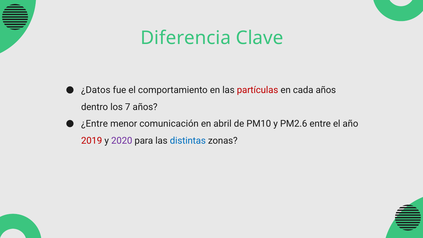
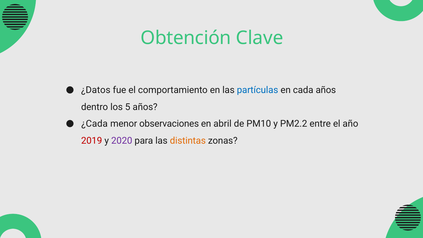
Diferencia: Diferencia -> Obtención
partículas colour: red -> blue
7: 7 -> 5
¿Entre: ¿Entre -> ¿Cada
comunicación: comunicación -> observaciones
PM2.6: PM2.6 -> PM2.2
distintas colour: blue -> orange
